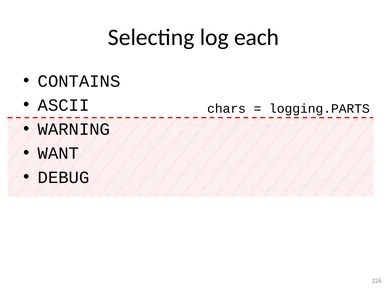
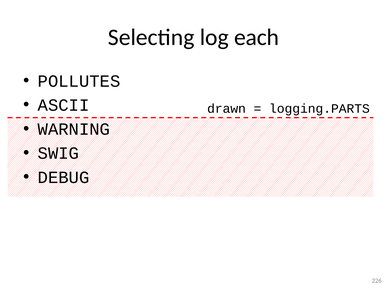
CONTAINS: CONTAINS -> POLLUTES
chars: chars -> drawn
WANT: WANT -> SWIG
